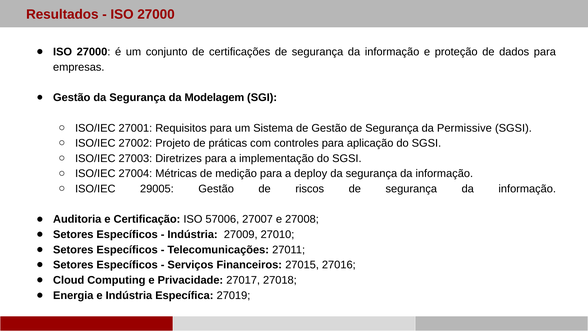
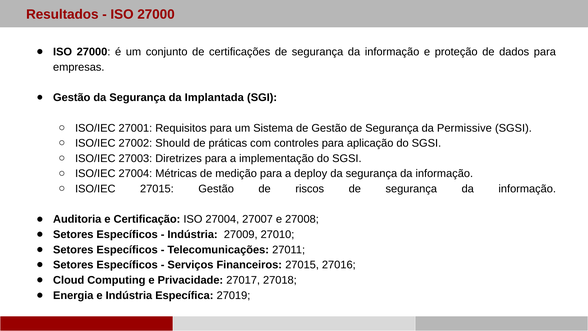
Modelagem: Modelagem -> Implantada
Projeto: Projeto -> Should
ISO/IEC 29005: 29005 -> 27015
ISO 57006: 57006 -> 27004
